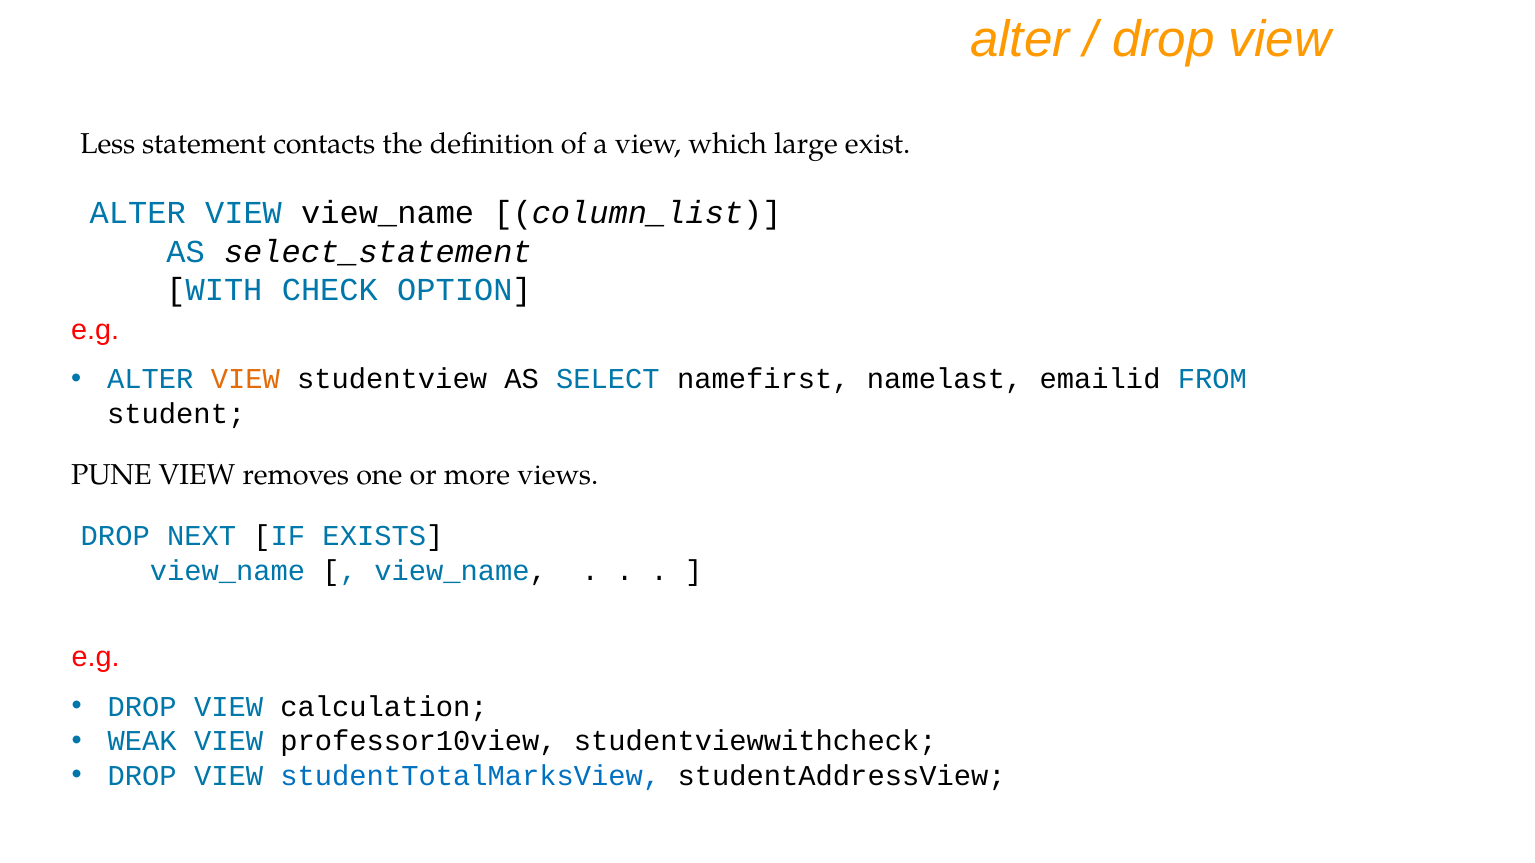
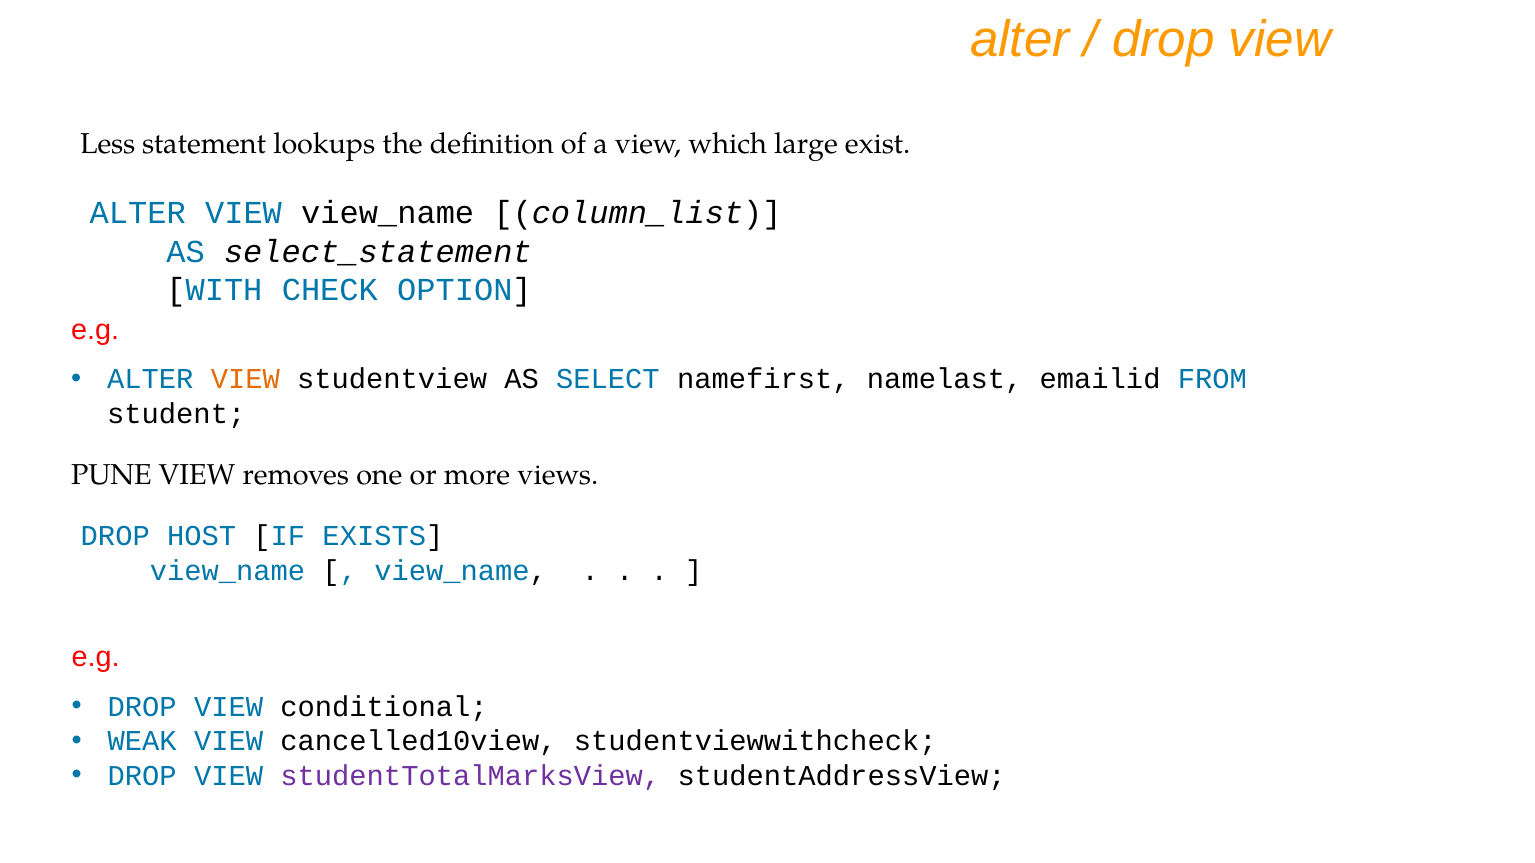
contacts: contacts -> lookups
NEXT: NEXT -> HOST
calculation: calculation -> conditional
professor10view: professor10view -> cancelled10view
studentTotalMarksView colour: blue -> purple
